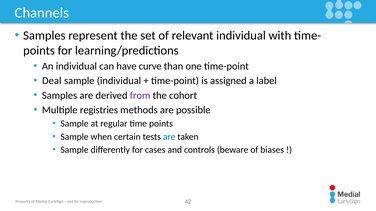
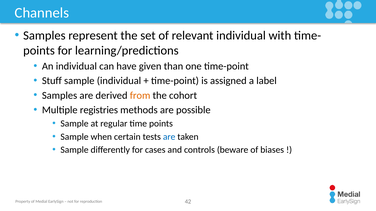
curve: curve -> given
Deal: Deal -> Stuff
from colour: purple -> orange
